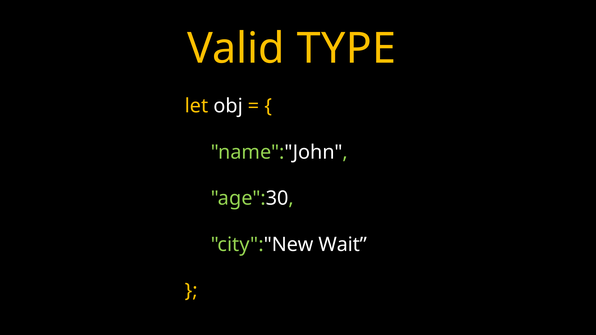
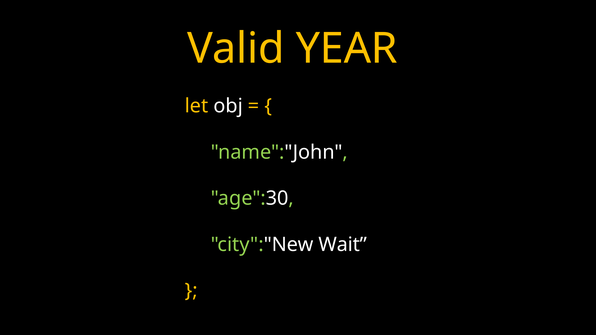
TYPE: TYPE -> YEAR
